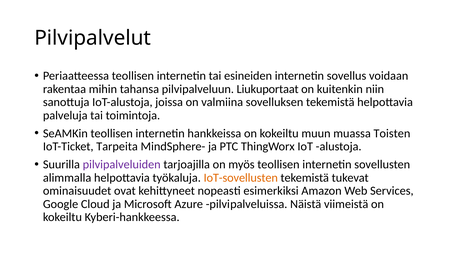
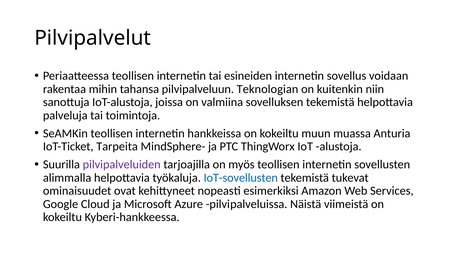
Liukuportaat: Liukuportaat -> Teknologian
Toisten: Toisten -> Anturia
IoT-sovellusten colour: orange -> blue
